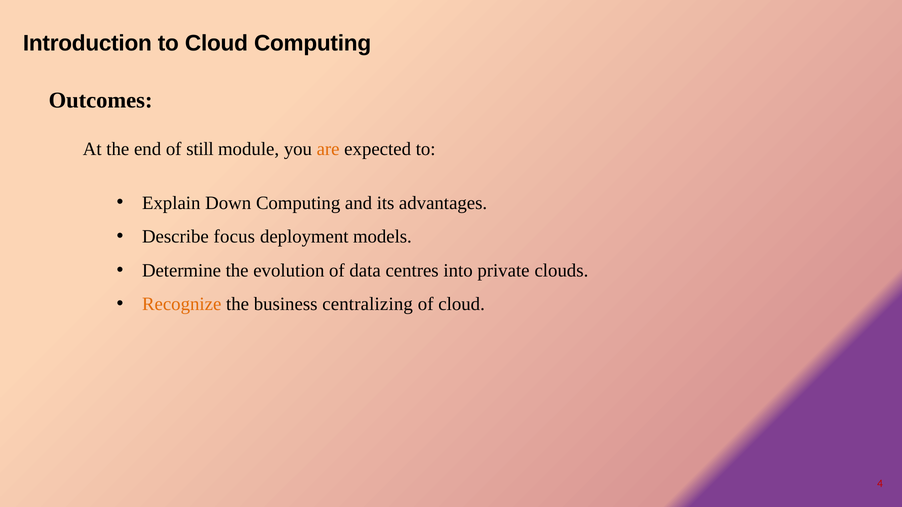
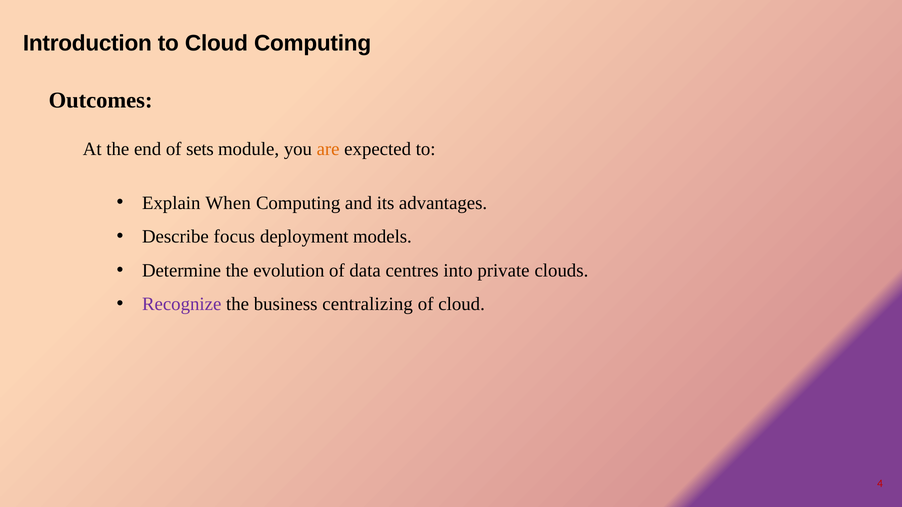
still: still -> sets
Down: Down -> When
Recognize colour: orange -> purple
